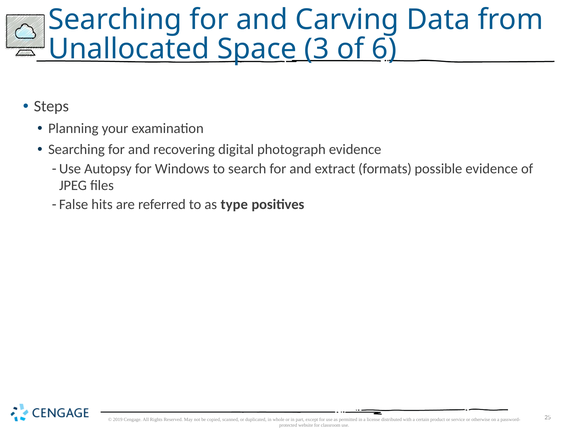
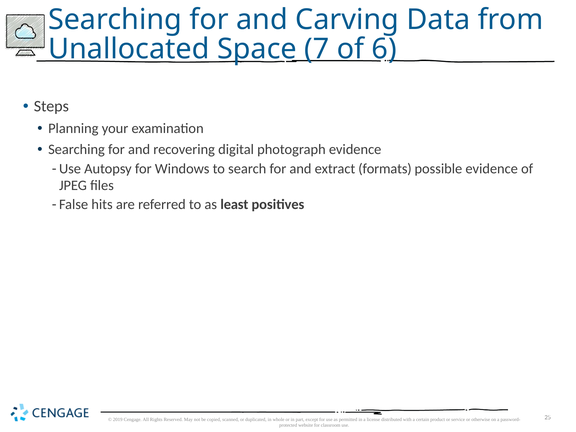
3: 3 -> 7
type: type -> least
